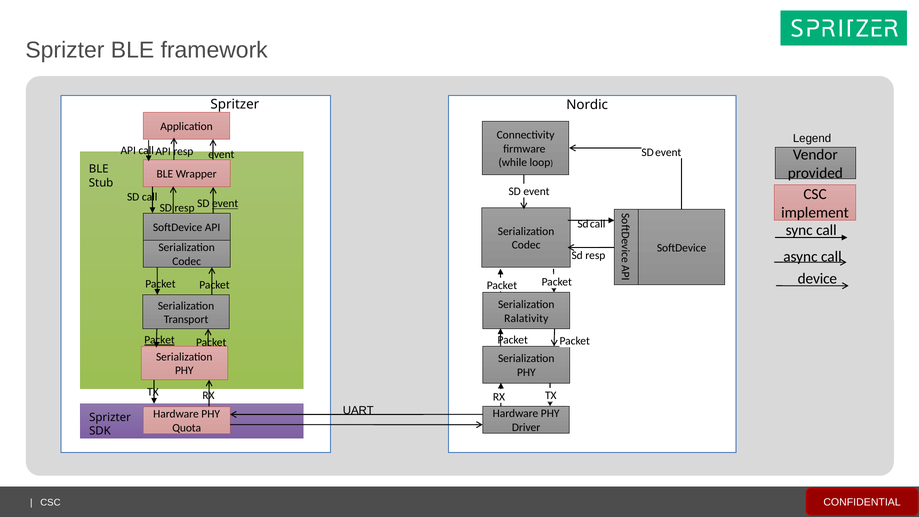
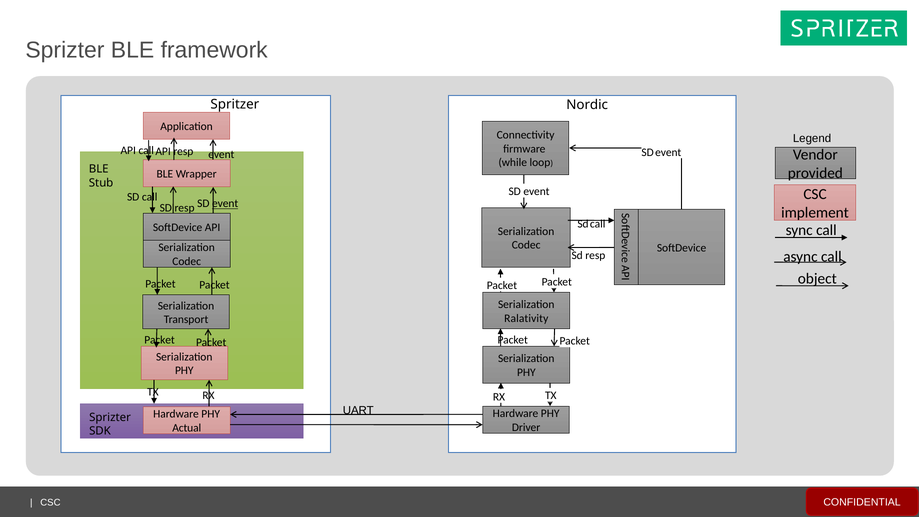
device: device -> object
Packet at (160, 340) underline: present -> none
Quota: Quota -> Actual
